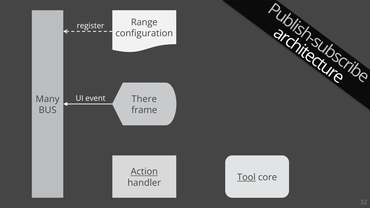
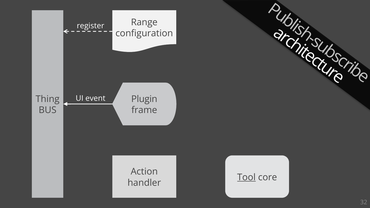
There: There -> Plugin
Many: Many -> Thing
Action underline: present -> none
